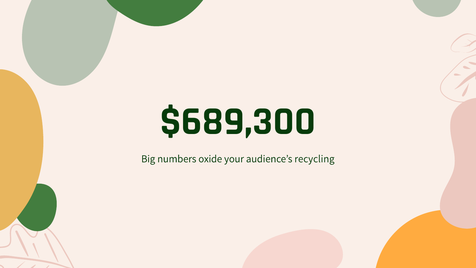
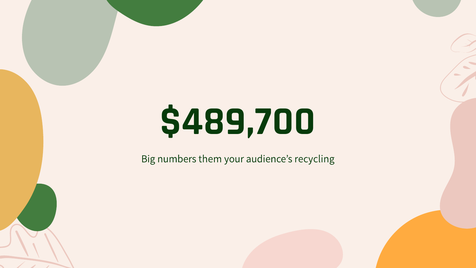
$689,300: $689,300 -> $489,700
oxide: oxide -> them
